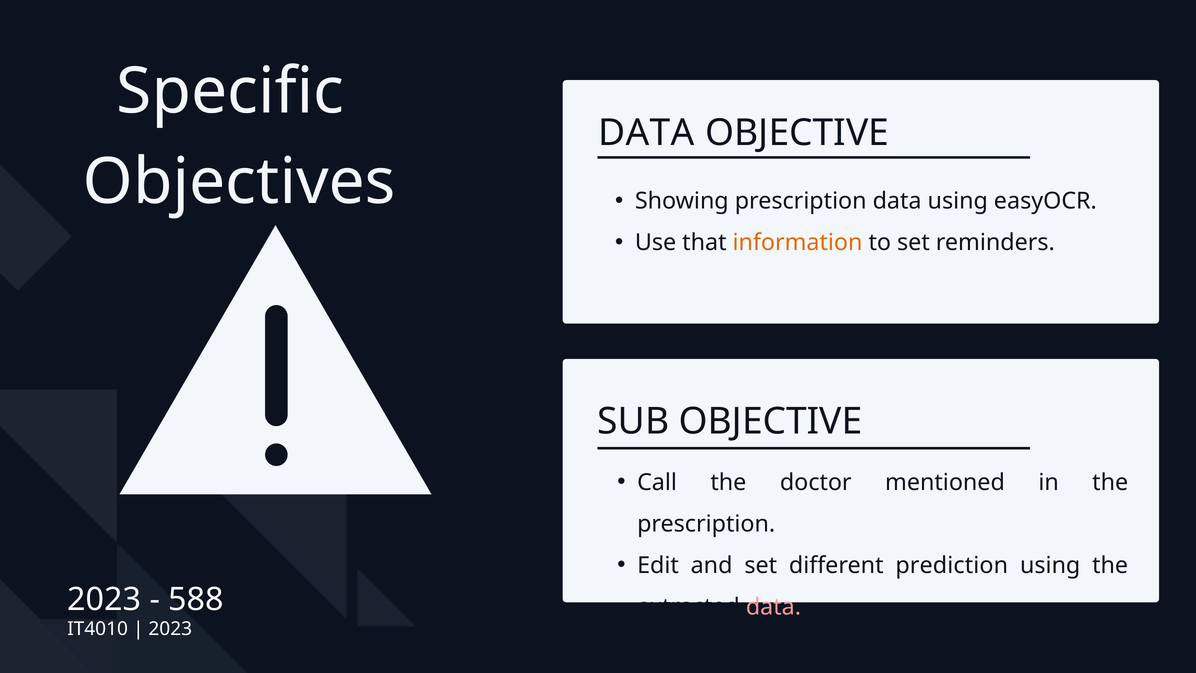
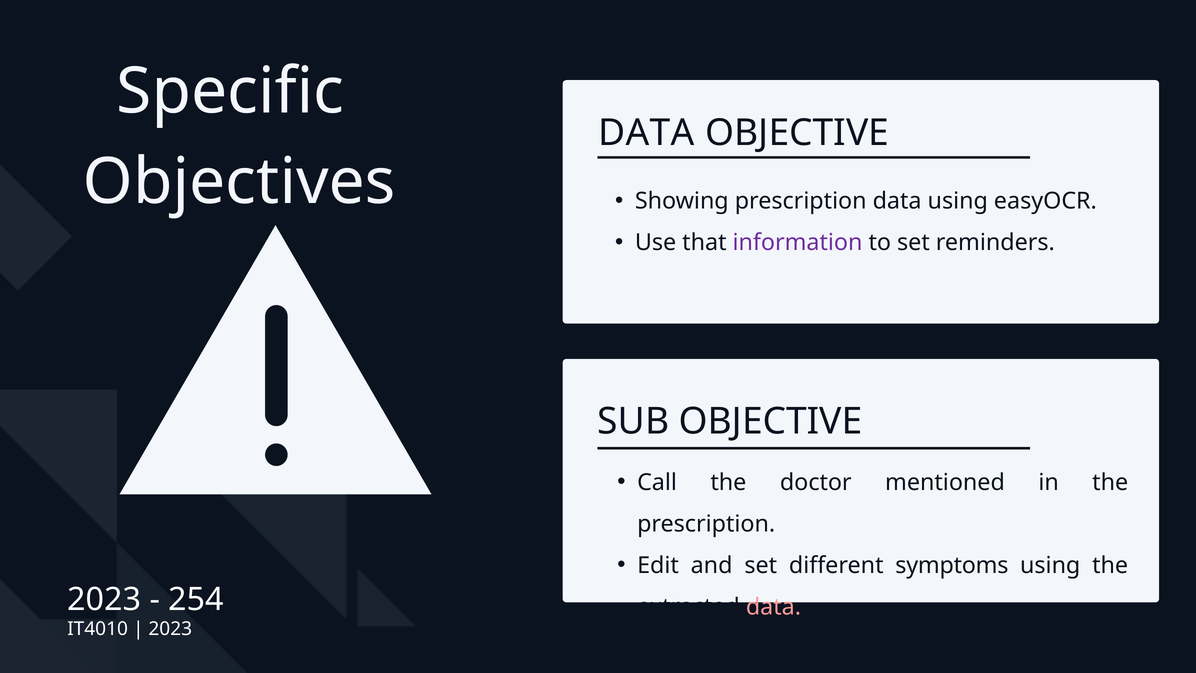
information colour: orange -> purple
prediction: prediction -> symptoms
588: 588 -> 254
